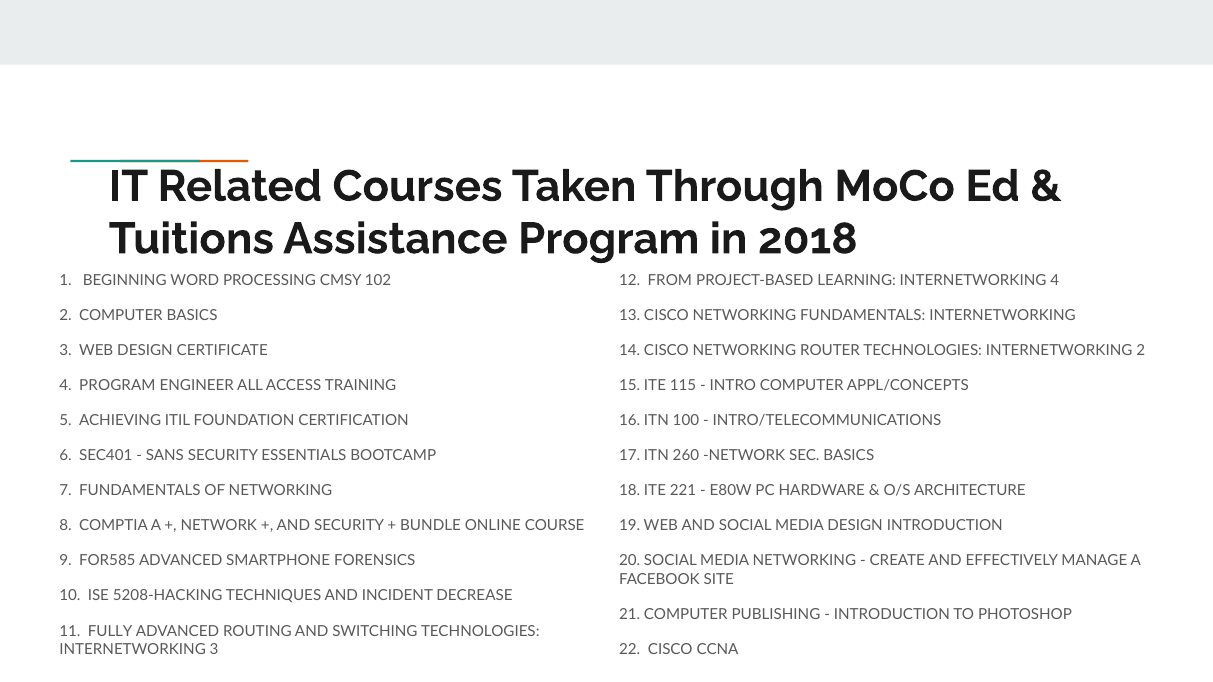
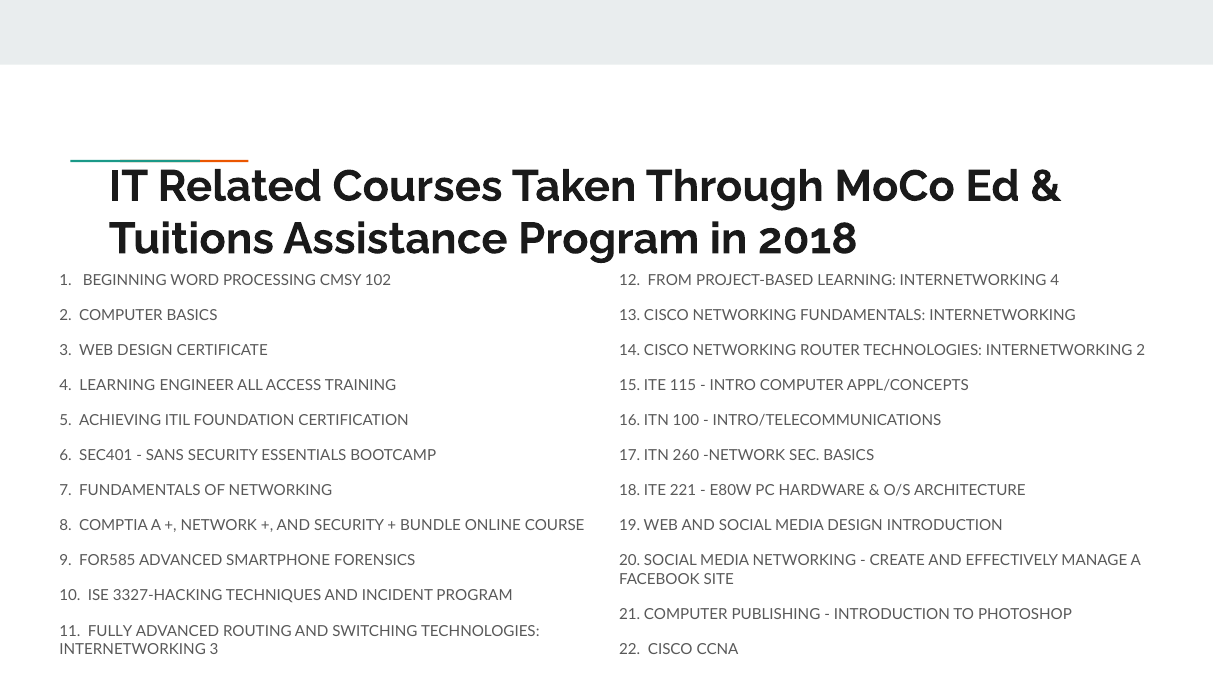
4 PROGRAM: PROGRAM -> LEARNING
5208-HACKING: 5208-HACKING -> 3327-HACKING
INCIDENT DECREASE: DECREASE -> PROGRAM
